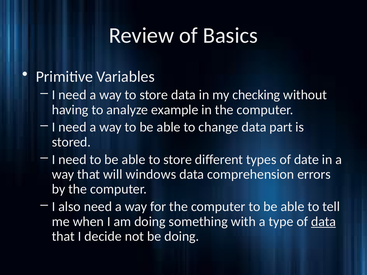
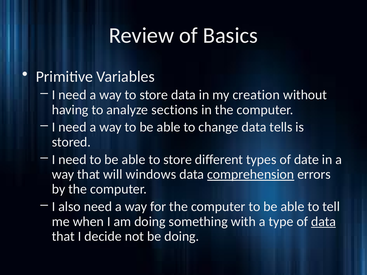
checking: checking -> creation
example: example -> sections
part: part -> tells
comprehension underline: none -> present
